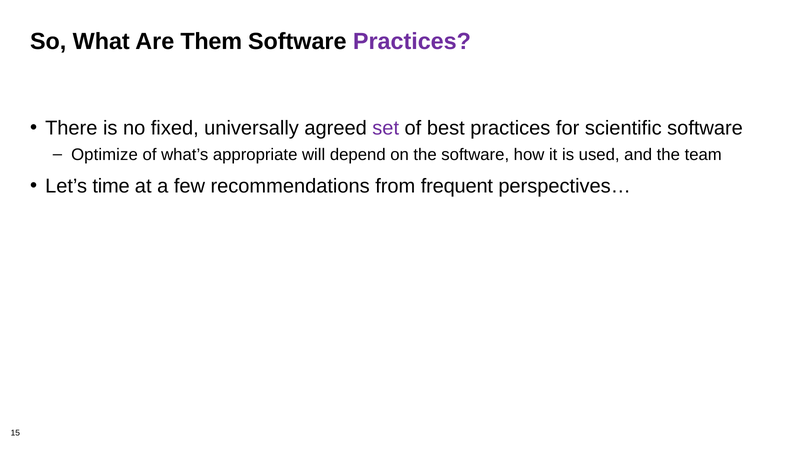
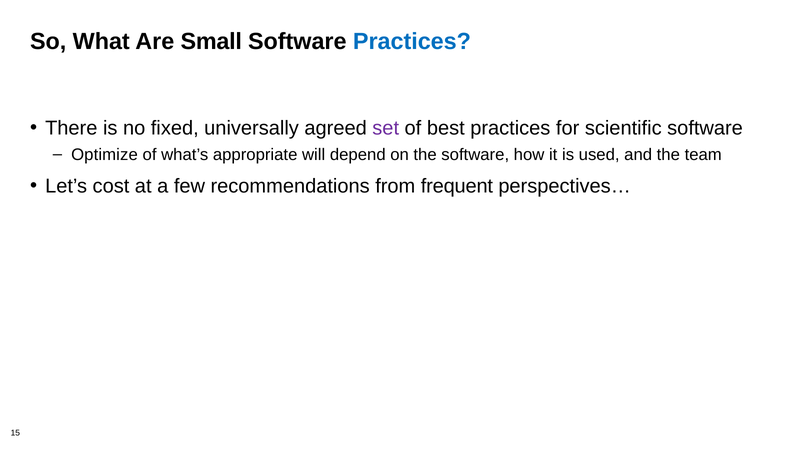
Them: Them -> Small
Practices at (412, 41) colour: purple -> blue
time: time -> cost
